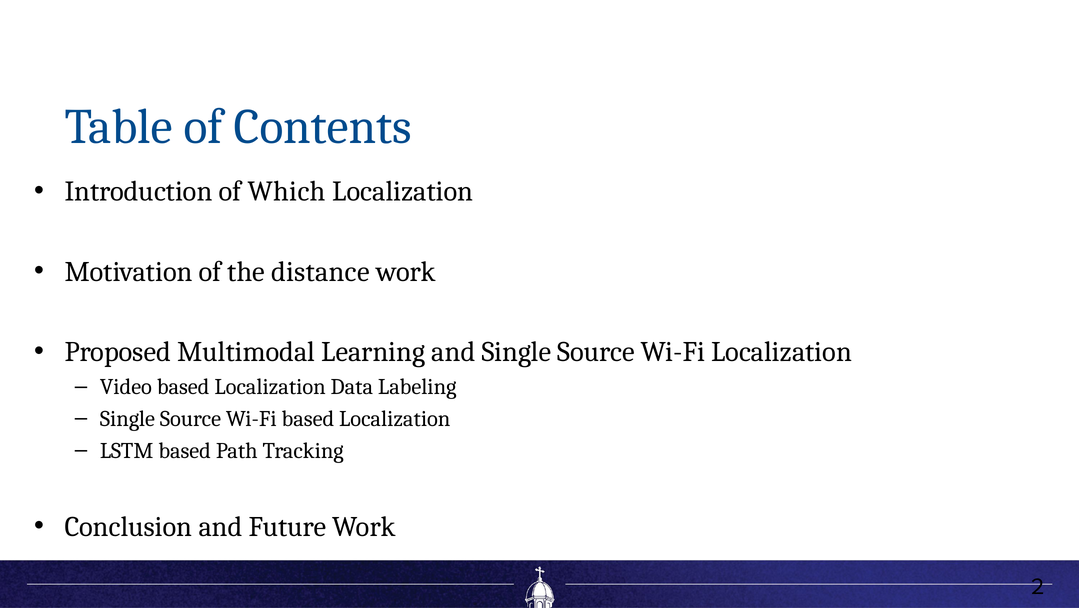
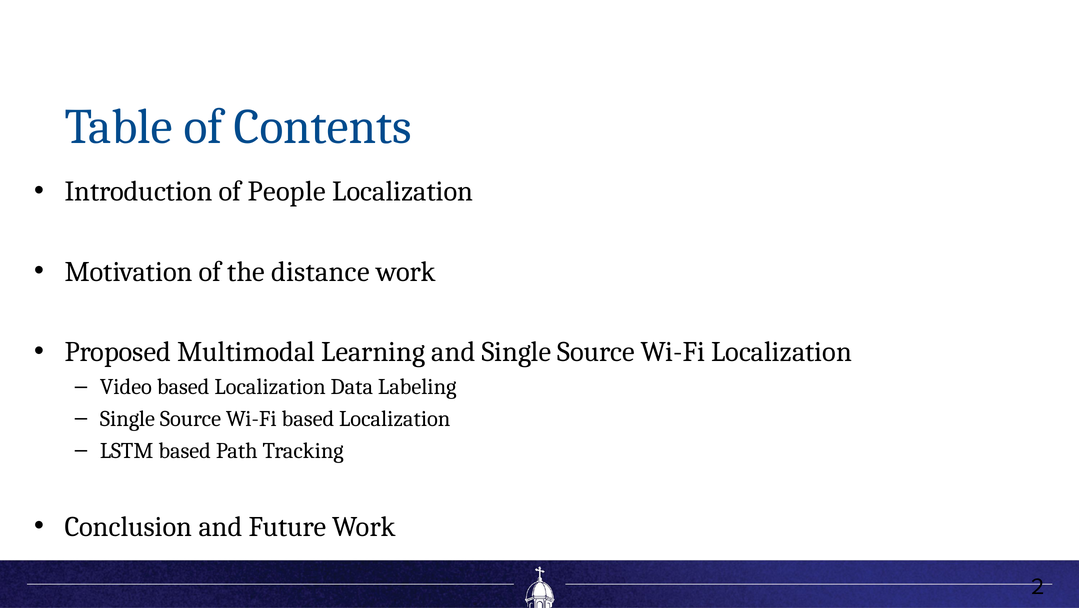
Which: Which -> People
